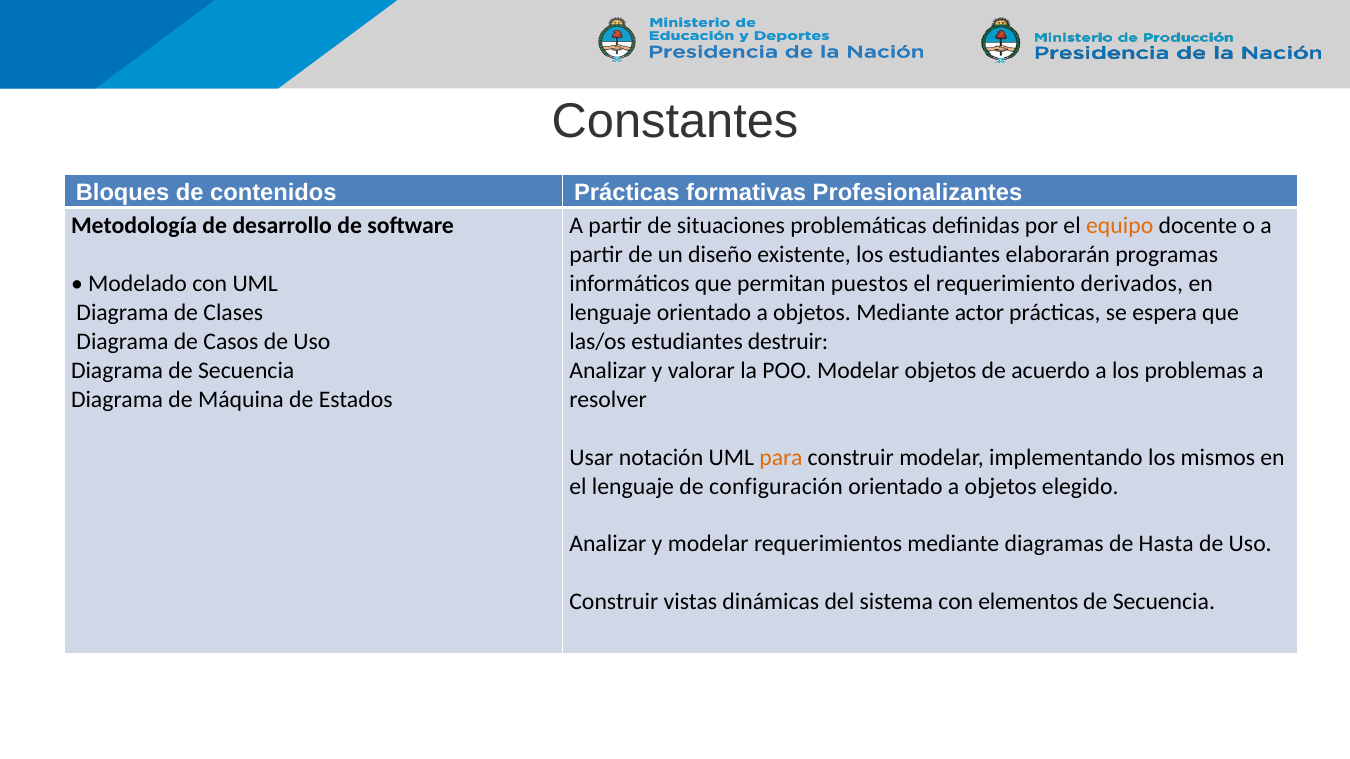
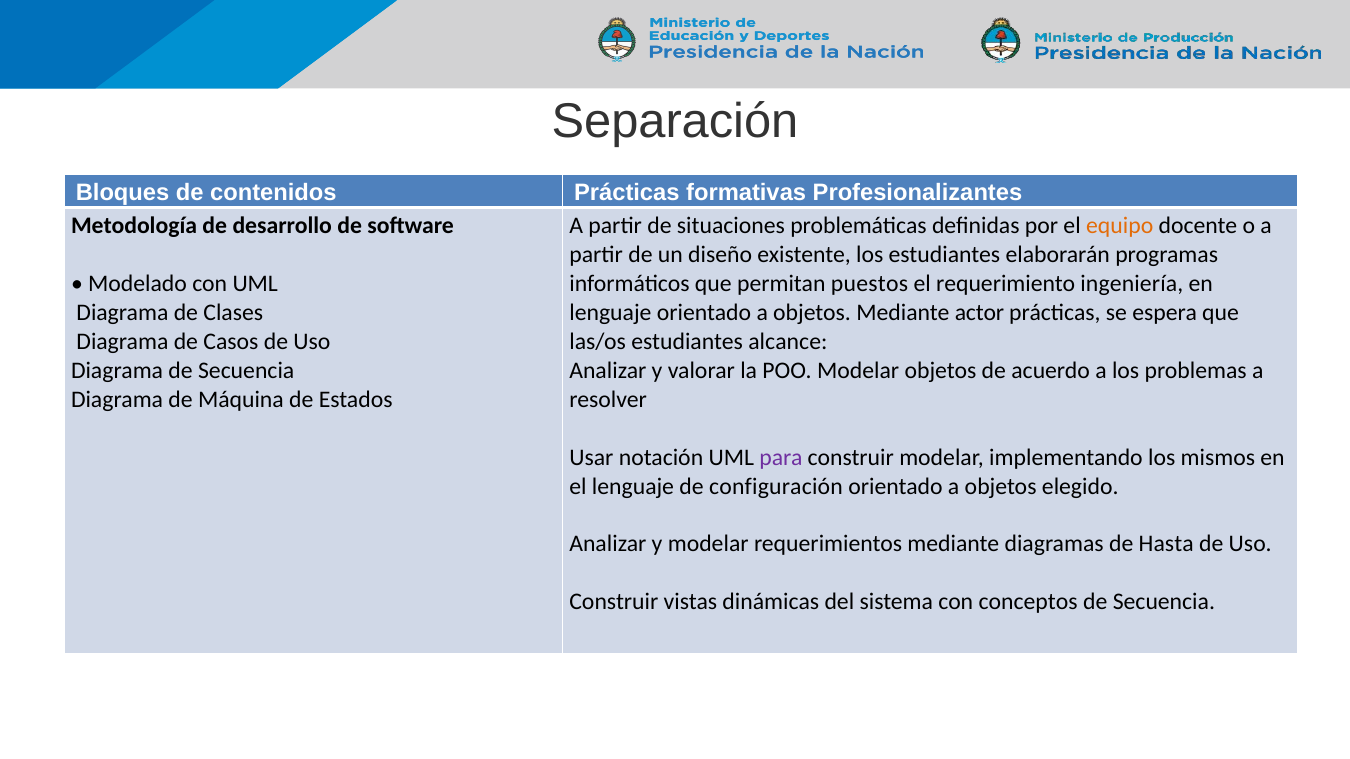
Constantes: Constantes -> Separación
derivados: derivados -> ingeniería
destruir: destruir -> alcance
para colour: orange -> purple
elementos: elementos -> conceptos
